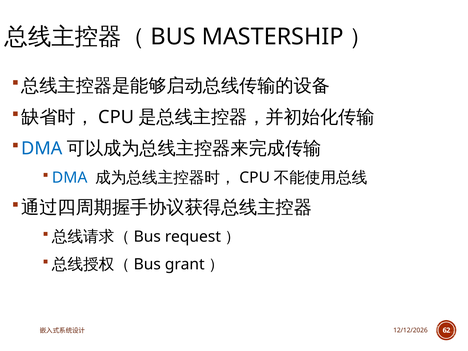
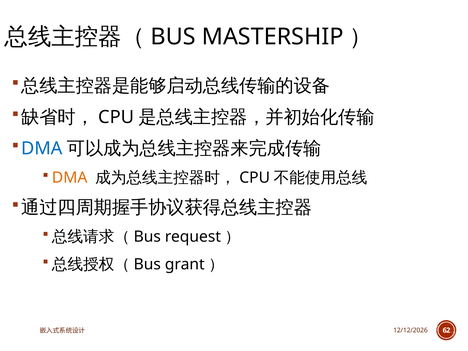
DMA at (70, 178) colour: blue -> orange
